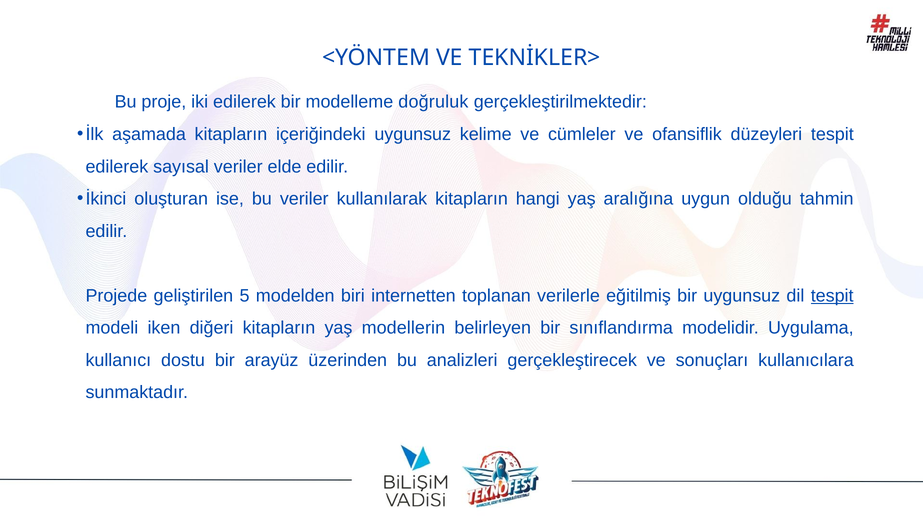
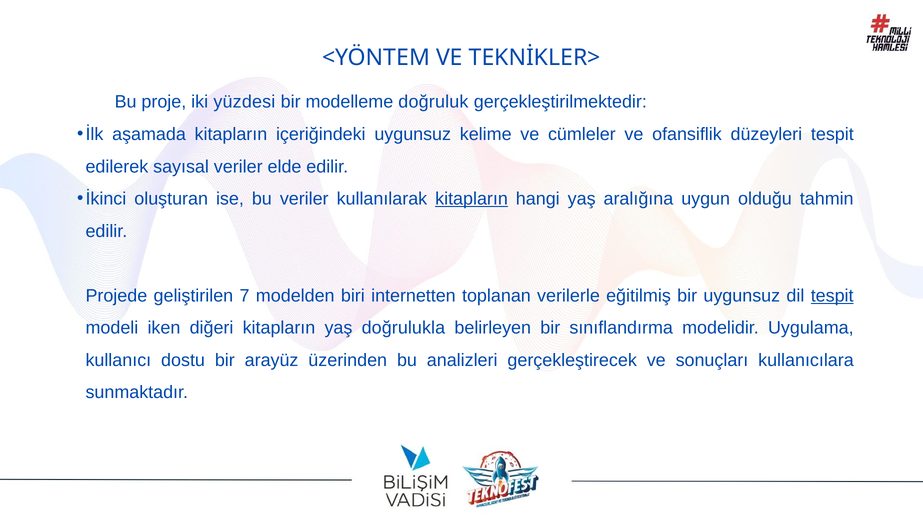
iki edilerek: edilerek -> yüzdesi
kitapların at (472, 199) underline: none -> present
5: 5 -> 7
modellerin: modellerin -> doğrulukla
